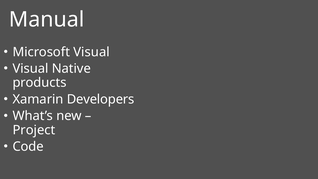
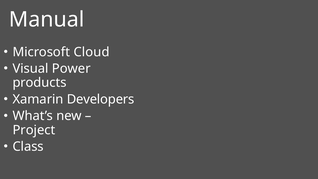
Microsoft Visual: Visual -> Cloud
Native: Native -> Power
Code: Code -> Class
